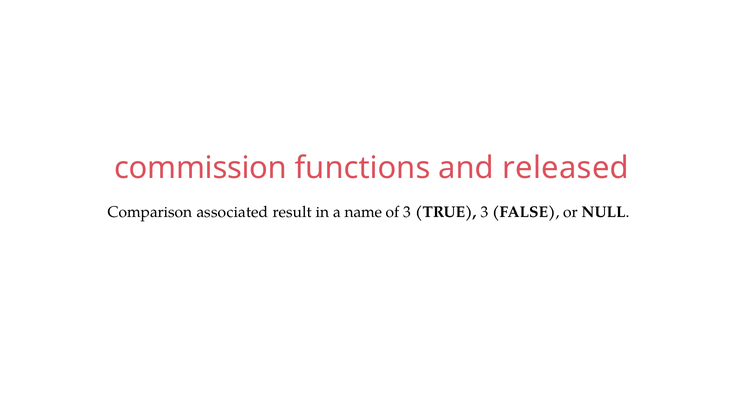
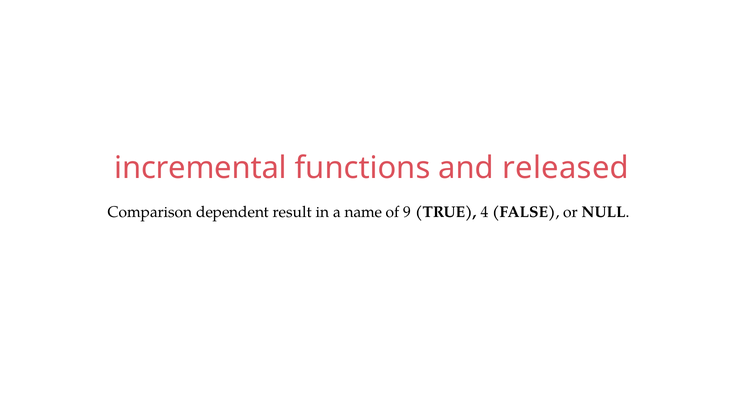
commission: commission -> incremental
associated: associated -> dependent
of 3: 3 -> 9
TRUE 3: 3 -> 4
